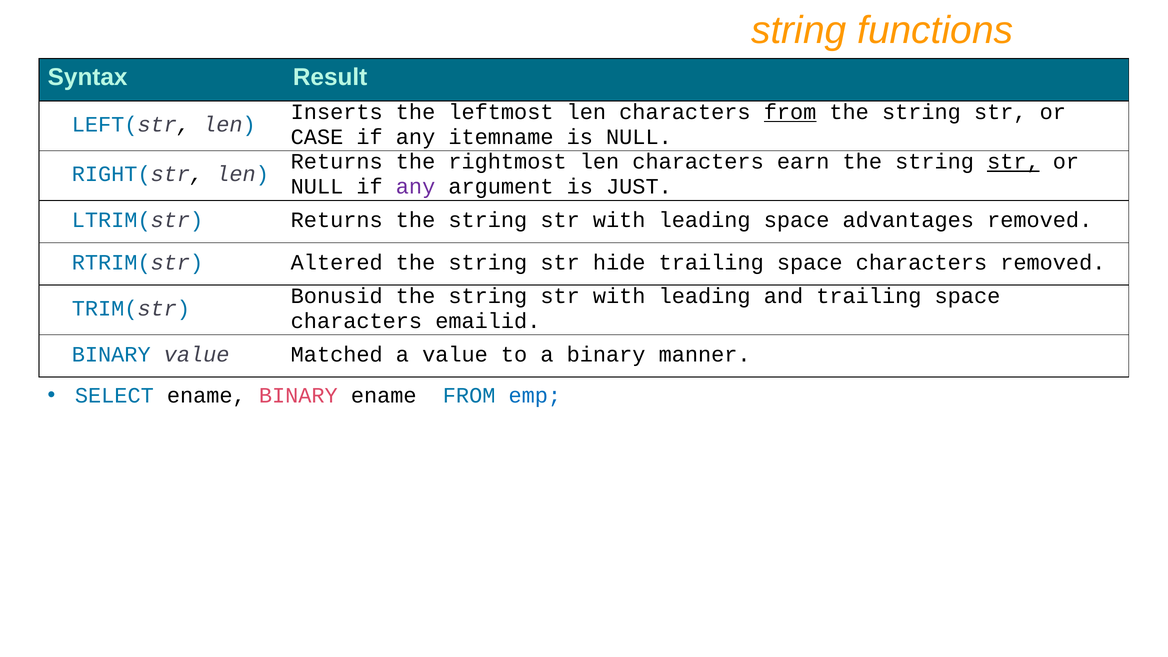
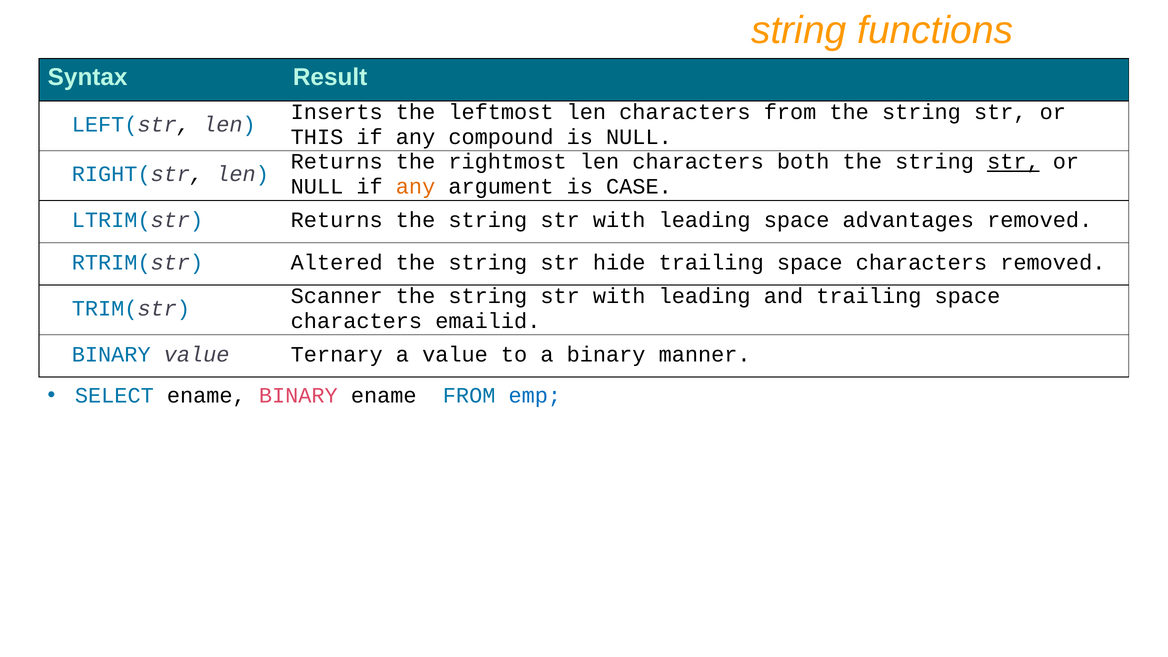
from at (790, 112) underline: present -> none
CASE: CASE -> THIS
itemname: itemname -> compound
earn: earn -> both
any at (416, 187) colour: purple -> orange
JUST: JUST -> CASE
Bonusid: Bonusid -> Scanner
Matched: Matched -> Ternary
